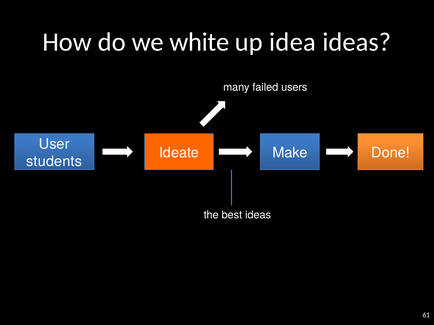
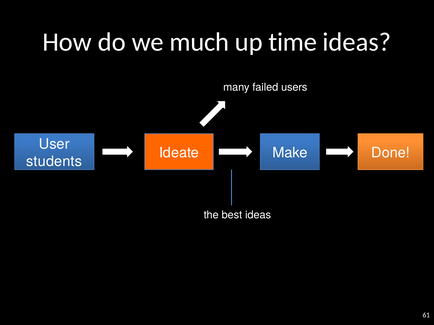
white: white -> much
idea: idea -> time
